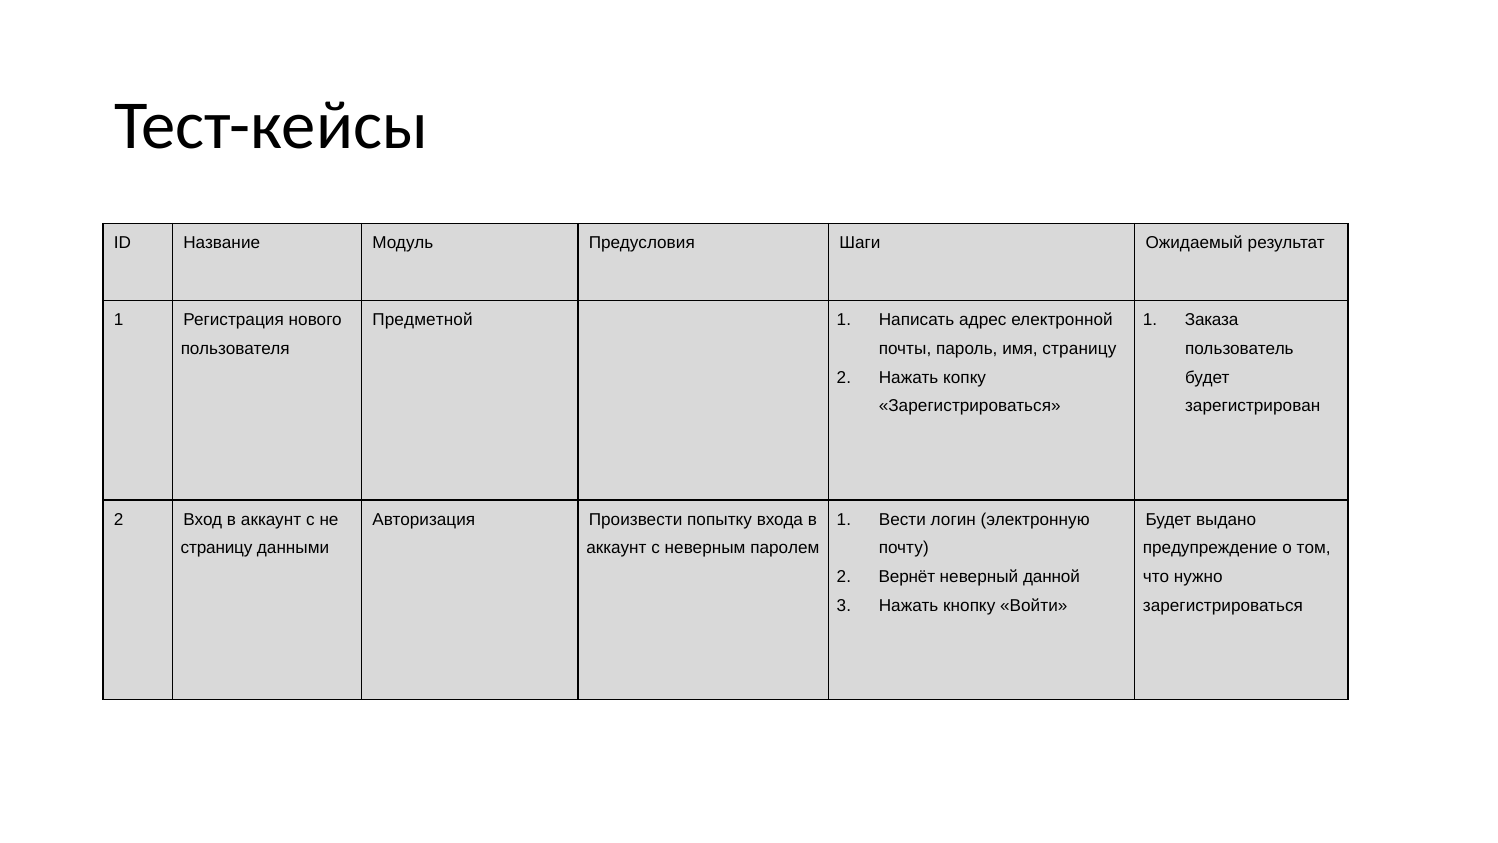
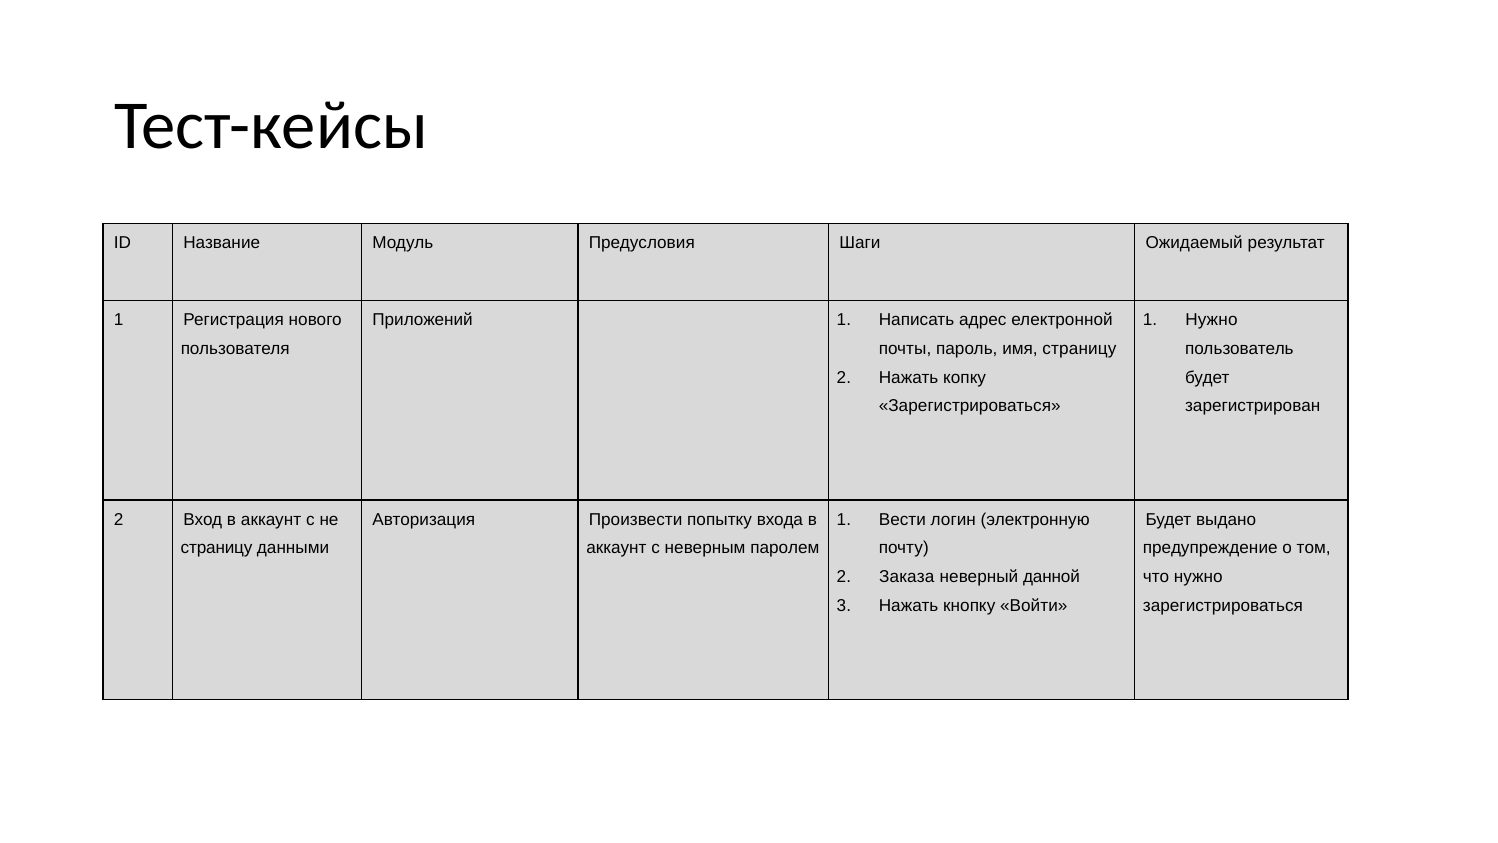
Предметной: Предметной -> Приложений
1 Заказа: Заказа -> Нужно
Вернёт: Вернёт -> Заказа
